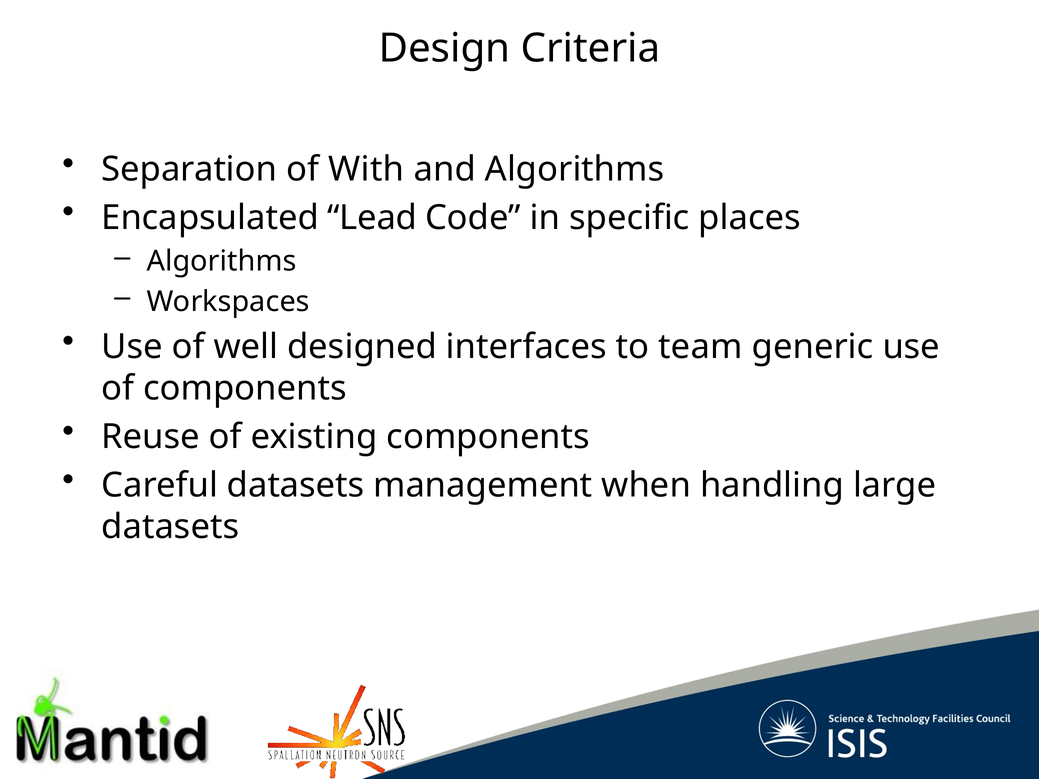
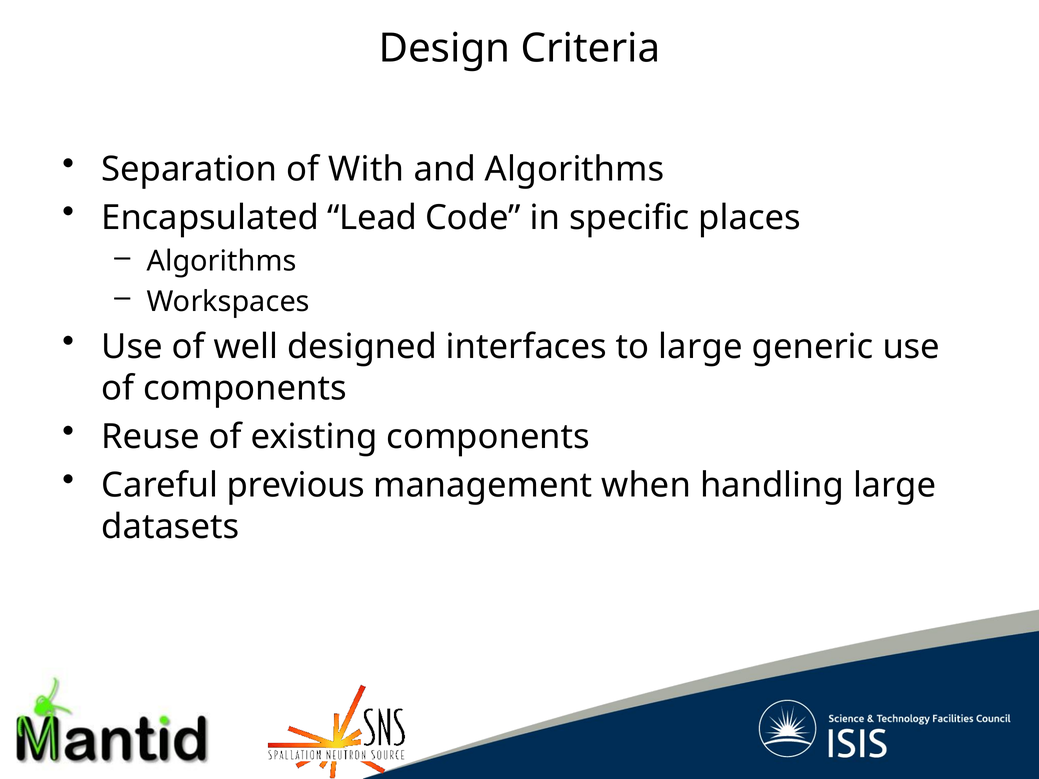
to team: team -> large
Careful datasets: datasets -> previous
